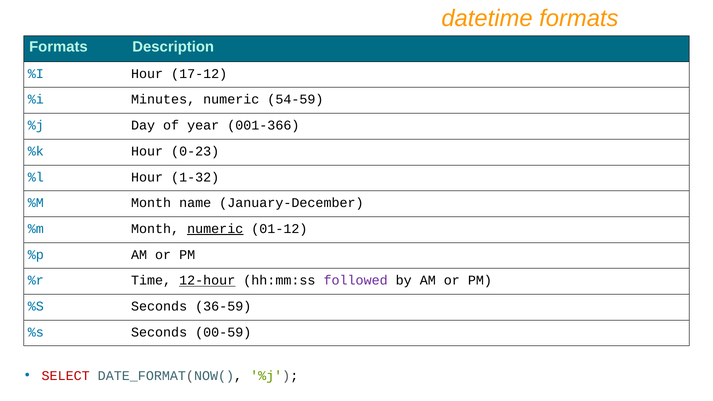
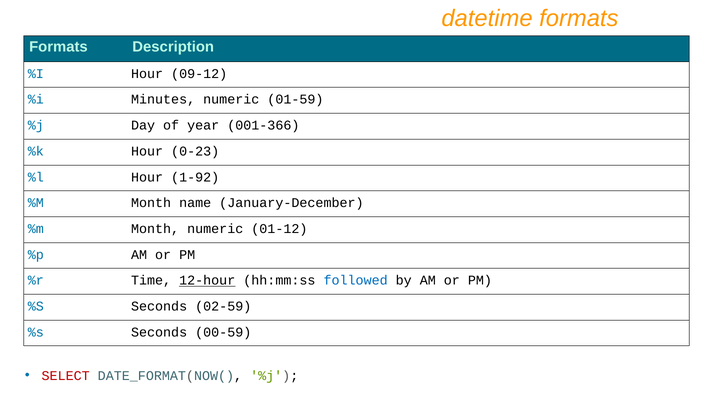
17-12: 17-12 -> 09-12
54-59: 54-59 -> 01-59
1-32: 1-32 -> 1-92
numeric at (215, 229) underline: present -> none
followed colour: purple -> blue
36-59: 36-59 -> 02-59
